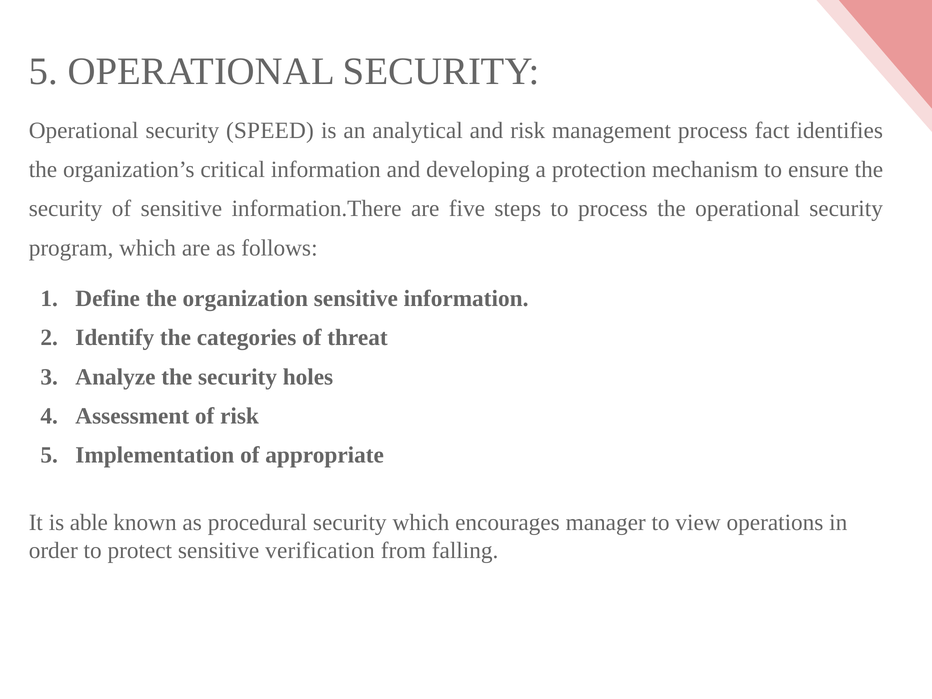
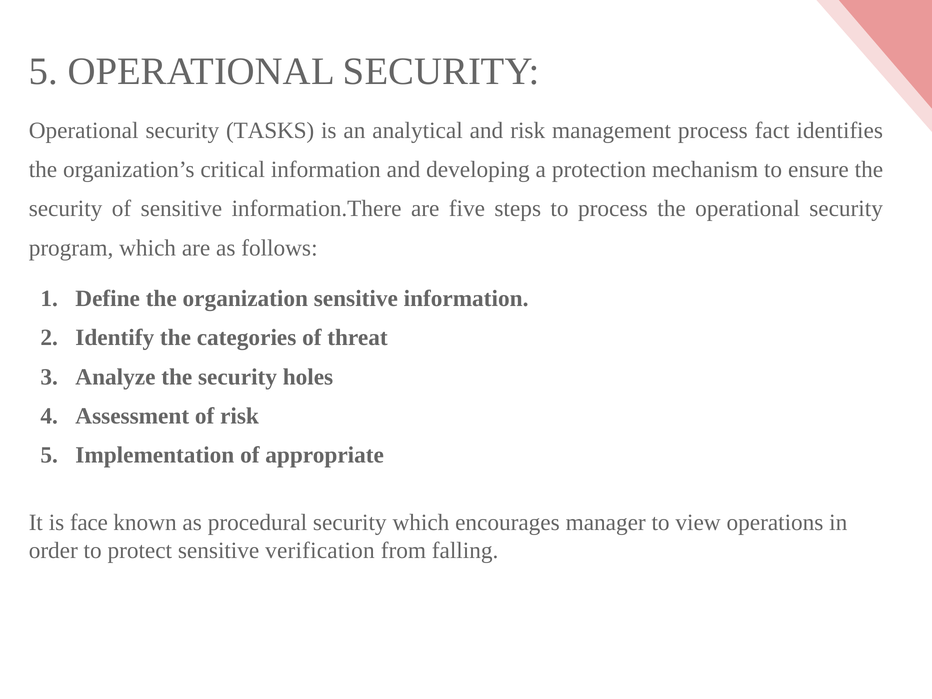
SPEED: SPEED -> TASKS
able: able -> face
